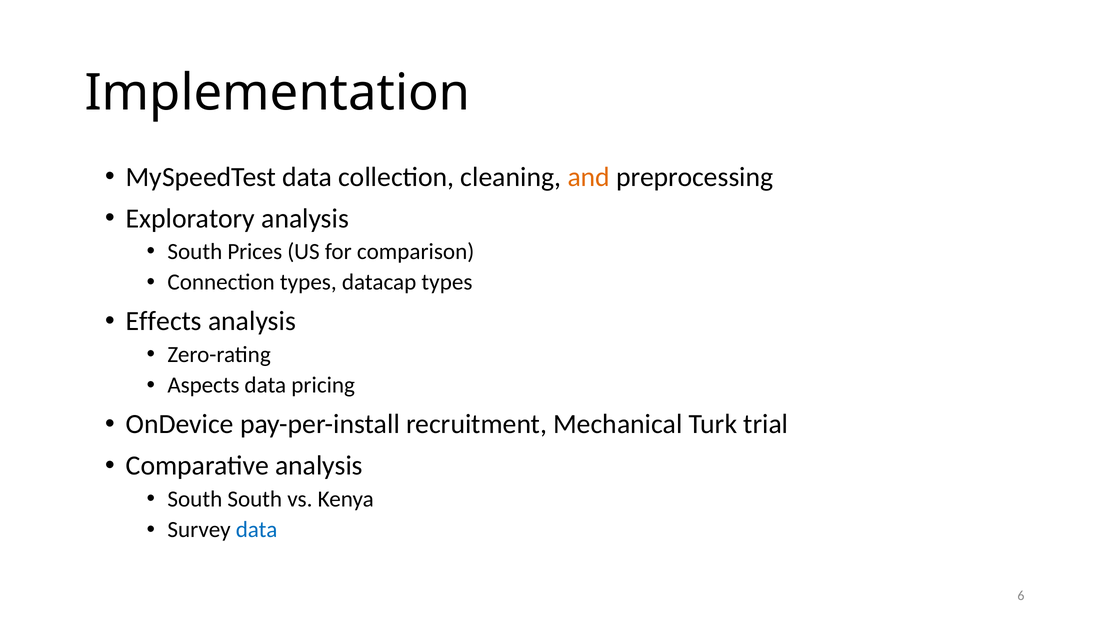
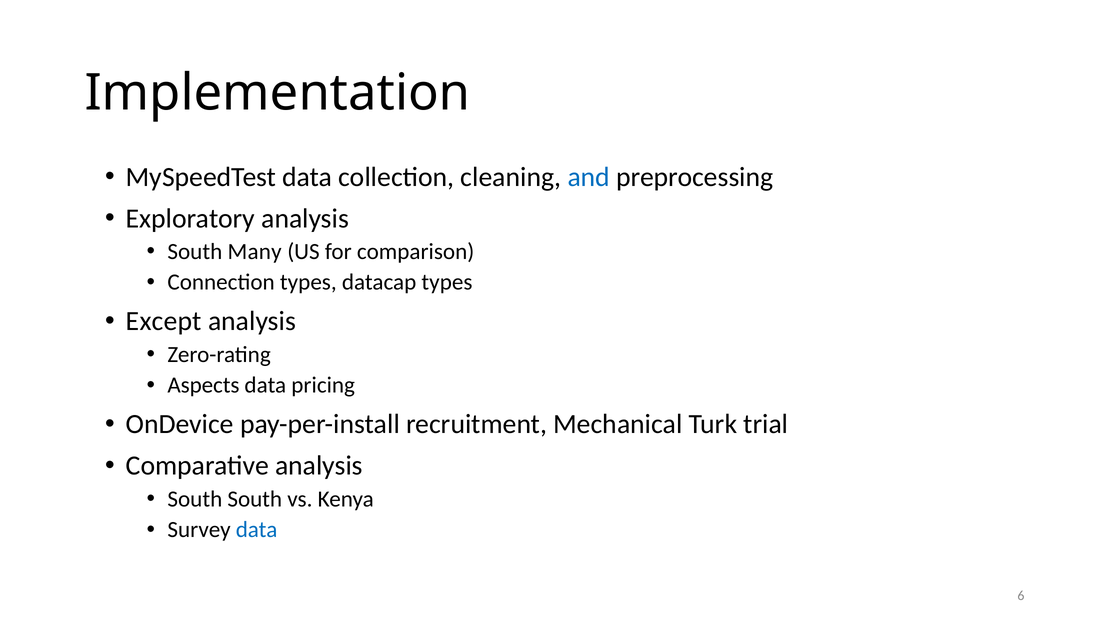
and colour: orange -> blue
Prices: Prices -> Many
Effects: Effects -> Except
